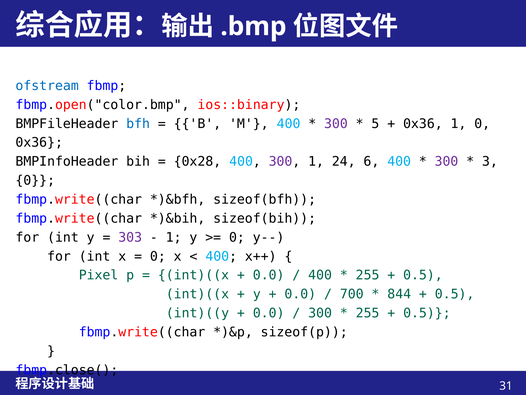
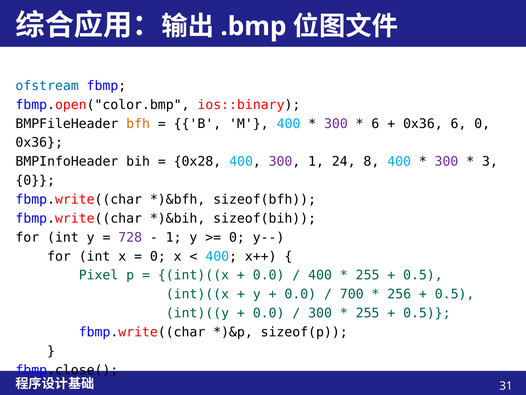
bfh colour: blue -> orange
5 at (375, 124): 5 -> 6
0x36 1: 1 -> 6
6: 6 -> 8
303: 303 -> 728
844: 844 -> 256
